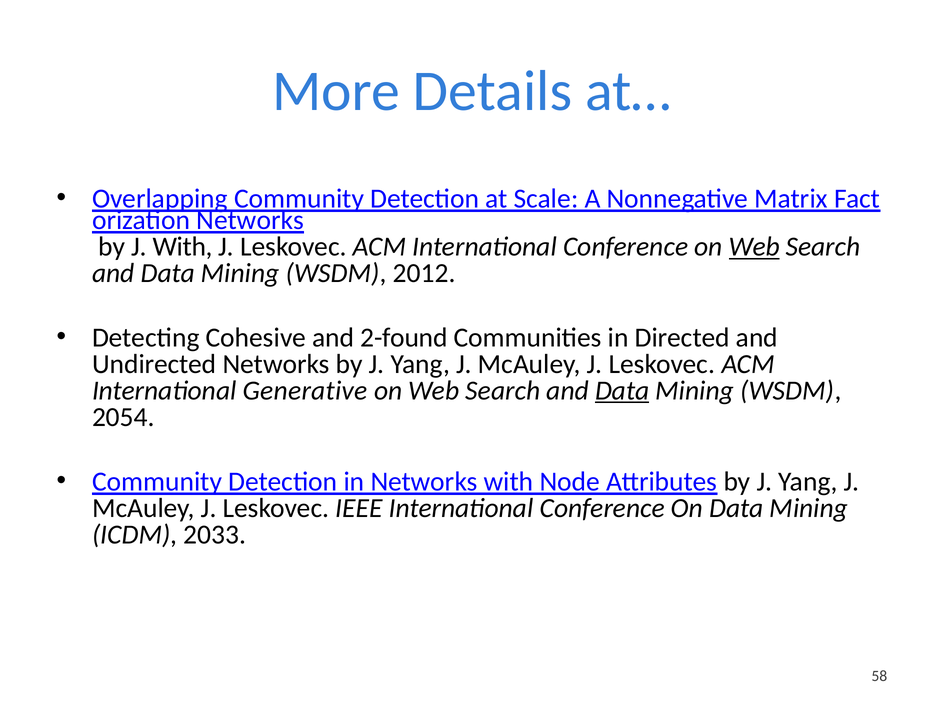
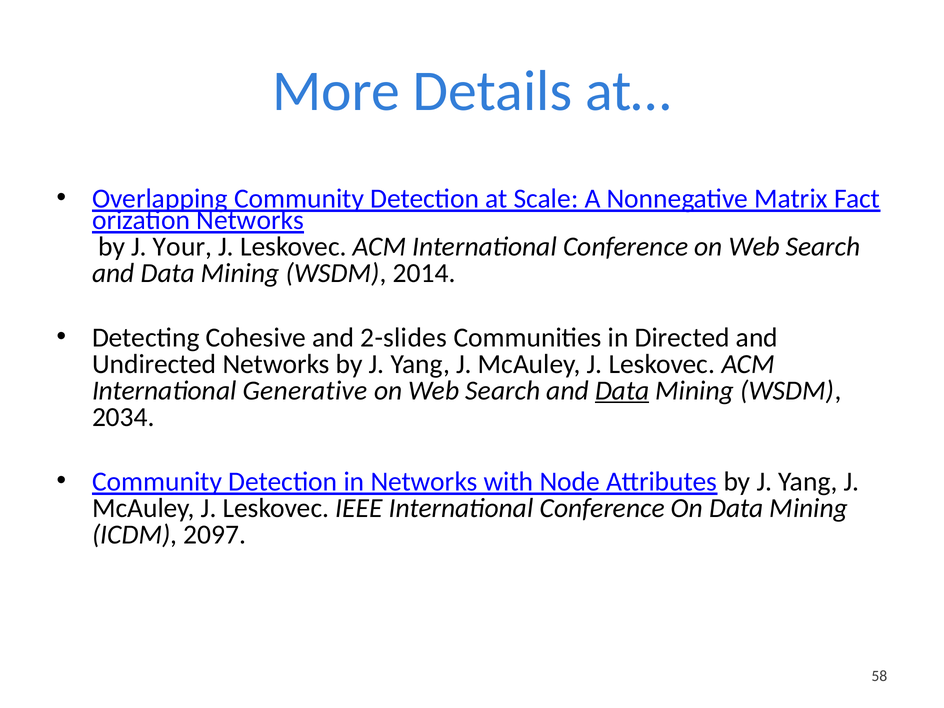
J With: With -> Your
Web at (754, 247) underline: present -> none
2012: 2012 -> 2014
2-found: 2-found -> 2-slides
2054: 2054 -> 2034
2033: 2033 -> 2097
